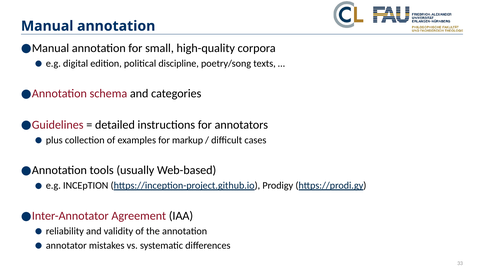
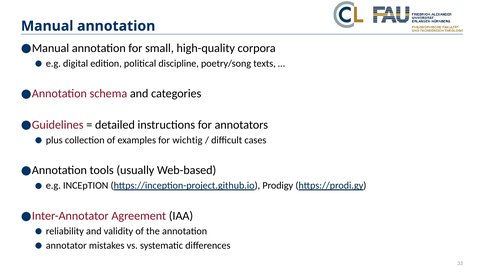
markup: markup -> wichtig
